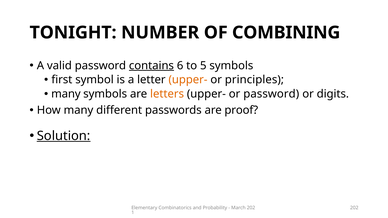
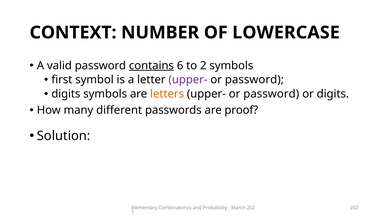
TONIGHT: TONIGHT -> CONTEXT
COMBINING: COMBINING -> LOWERCASE
5: 5 -> 2
upper- at (188, 80) colour: orange -> purple
principles at (254, 80): principles -> password
many at (66, 94): many -> digits
Solution underline: present -> none
